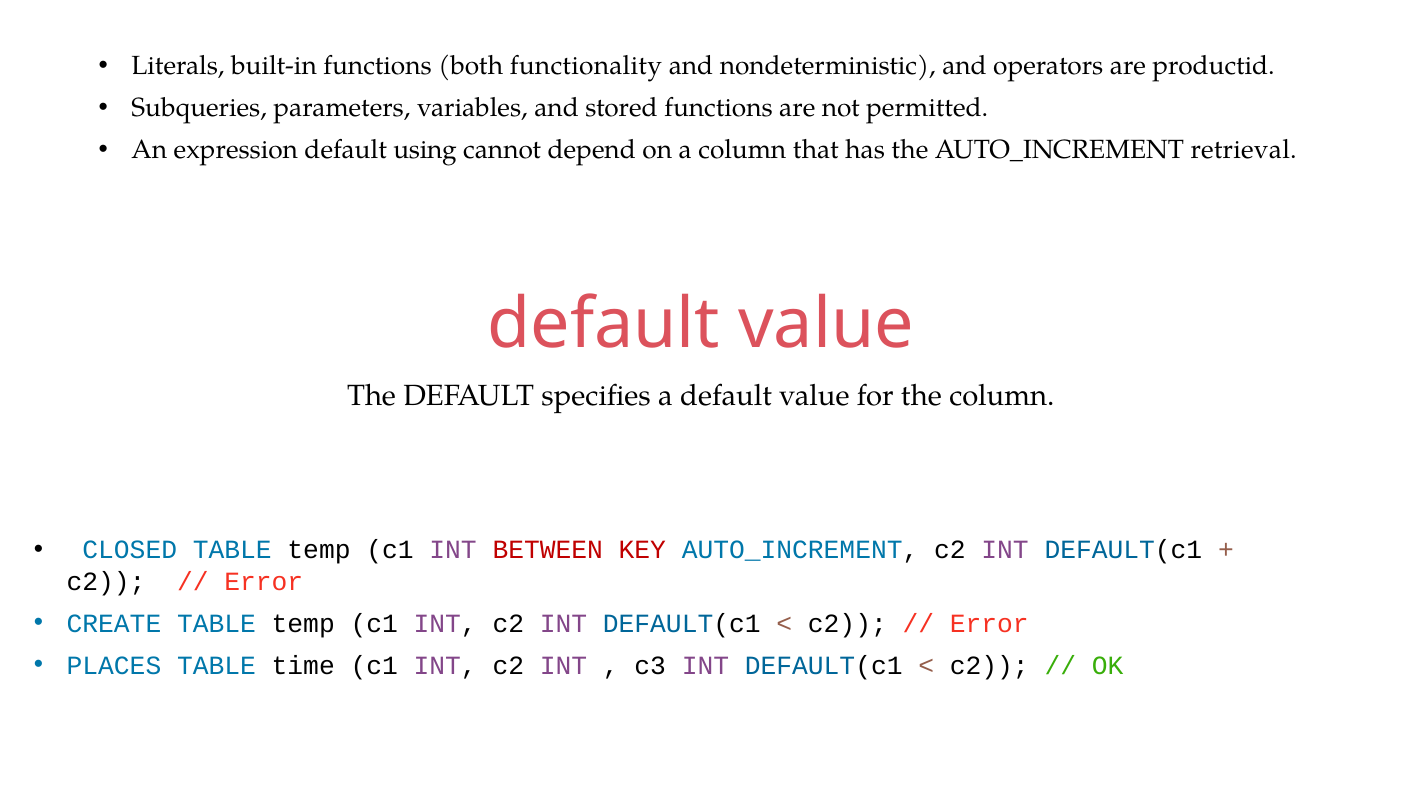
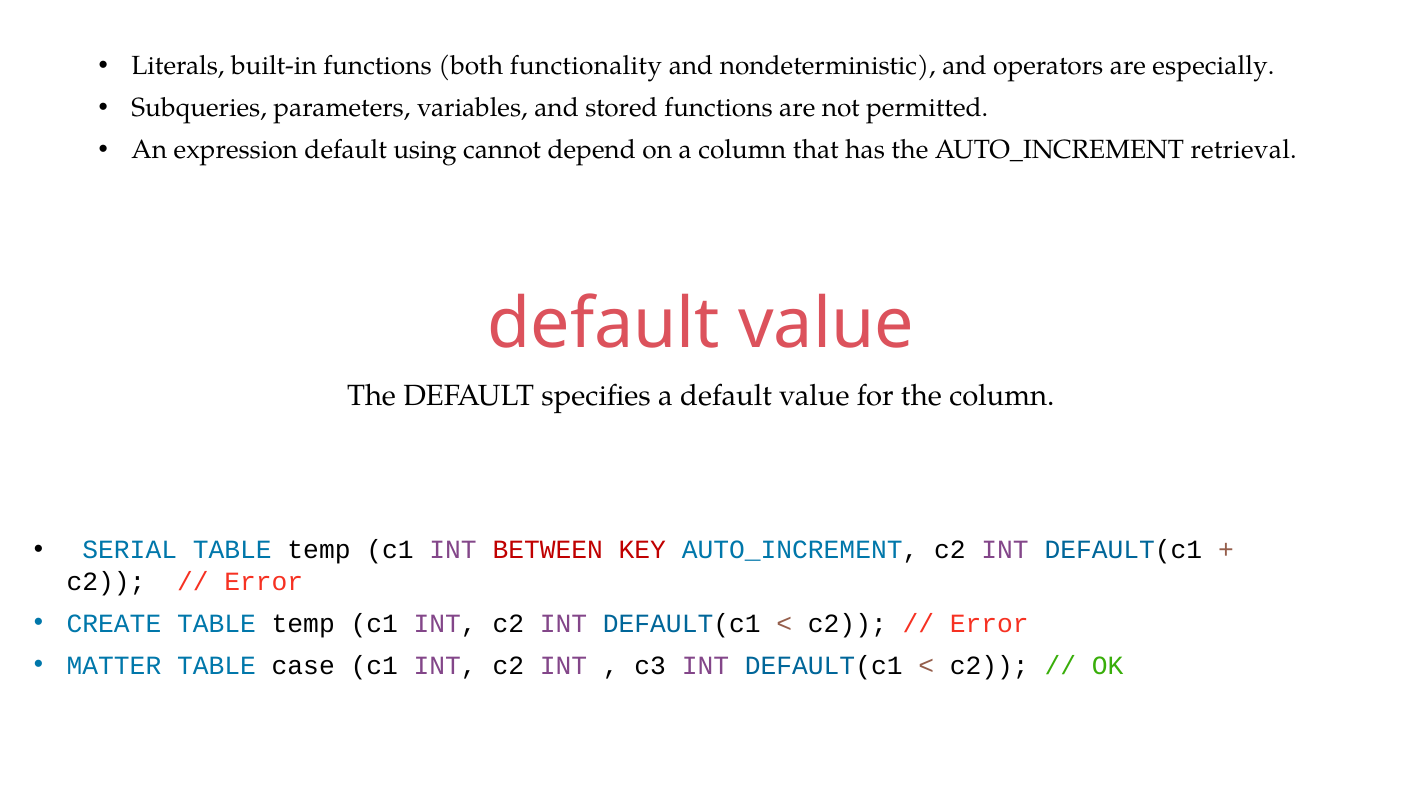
productid: productid -> especially
CLOSED: CLOSED -> SERIAL
PLACES: PLACES -> MATTER
time: time -> case
